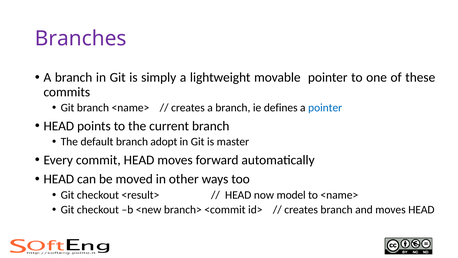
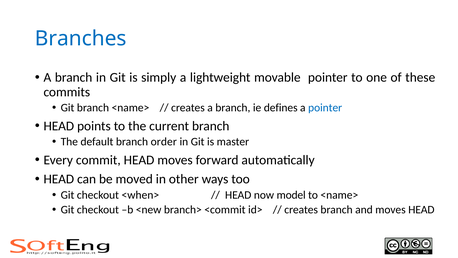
Branches colour: purple -> blue
adopt: adopt -> order
<result>: <result> -> <when>
